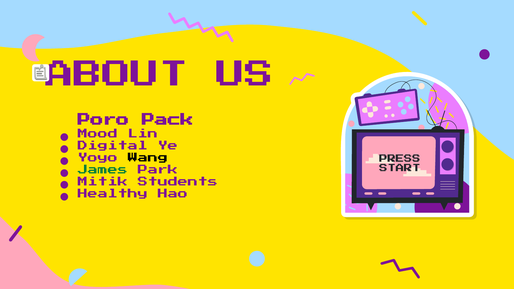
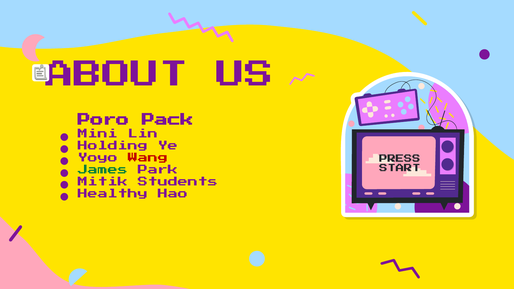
Mood: Mood -> Mini
Digital: Digital -> Holding
Wang colour: black -> red
